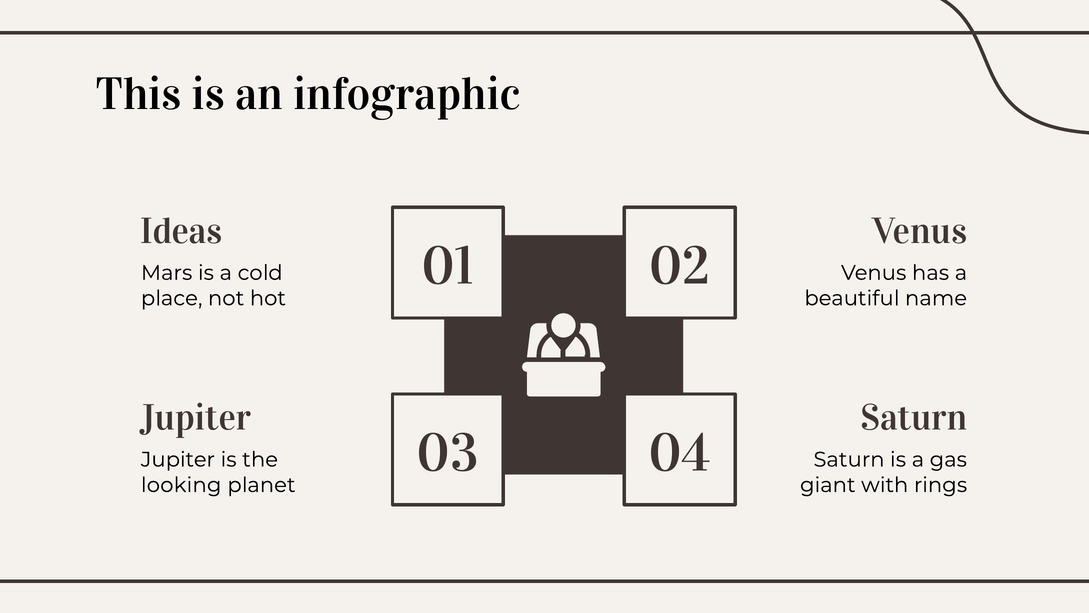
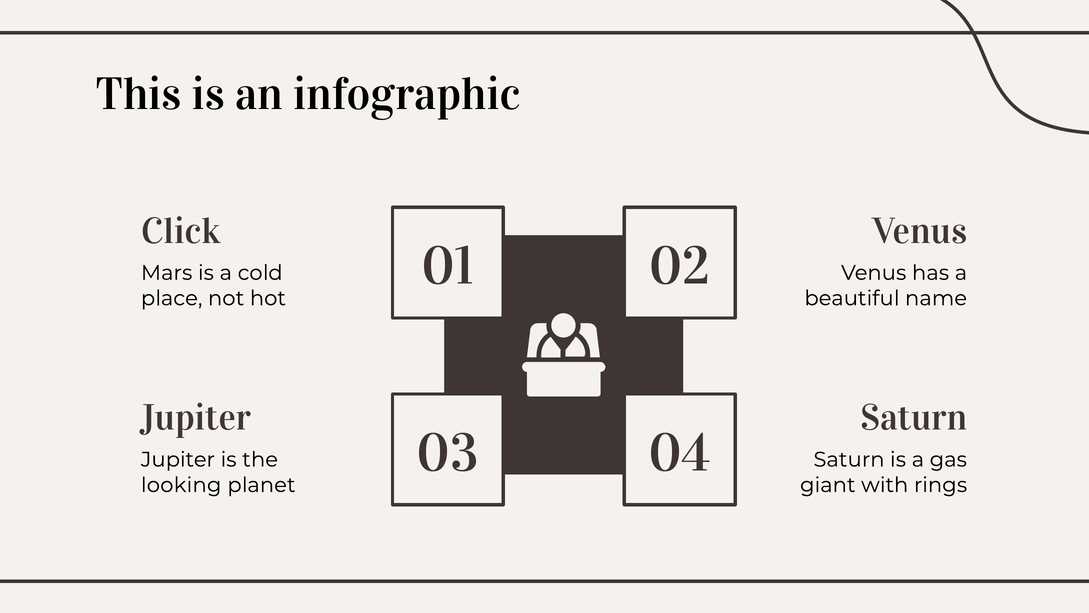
Ideas: Ideas -> Click
